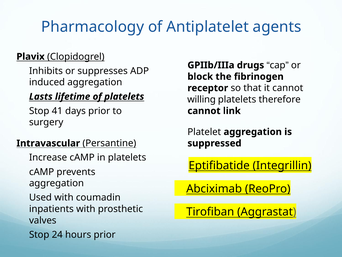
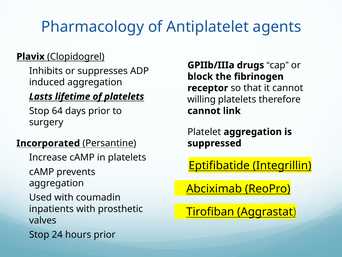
41: 41 -> 64
Intravascular: Intravascular -> Incorporated
